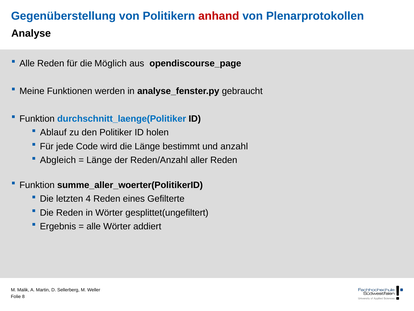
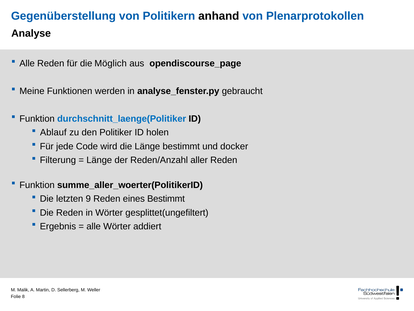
anhand colour: red -> black
anzahl: anzahl -> docker
Abgleich: Abgleich -> Filterung
4: 4 -> 9
eines Gefilterte: Gefilterte -> Bestimmt
